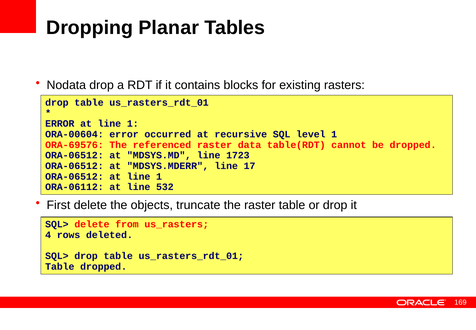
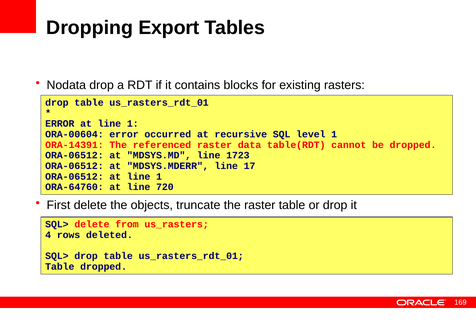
Planar: Planar -> Export
ORA-69576: ORA-69576 -> ORA-14391
ORA-06112: ORA-06112 -> ORA-64760
532: 532 -> 720
